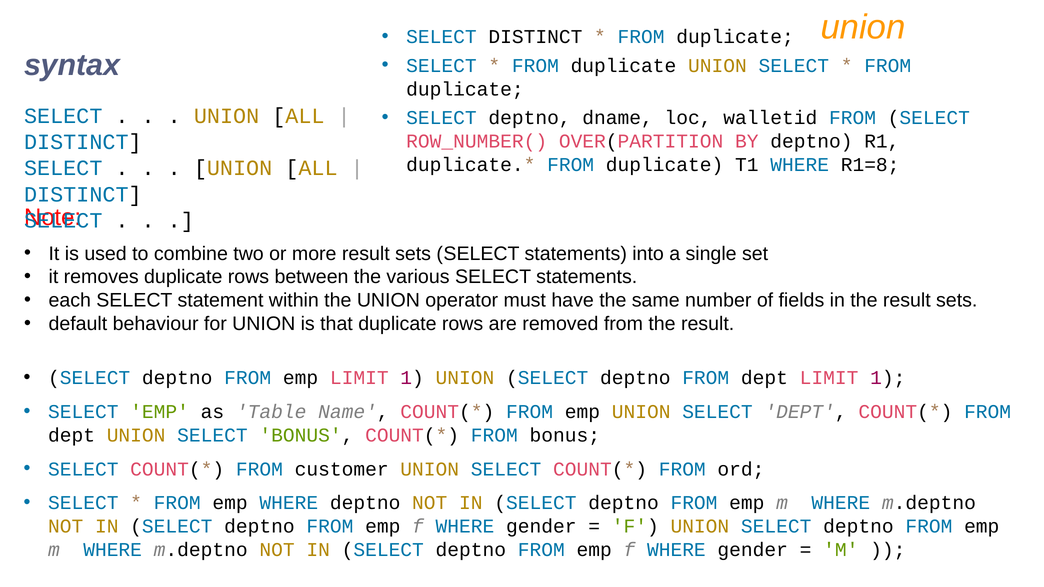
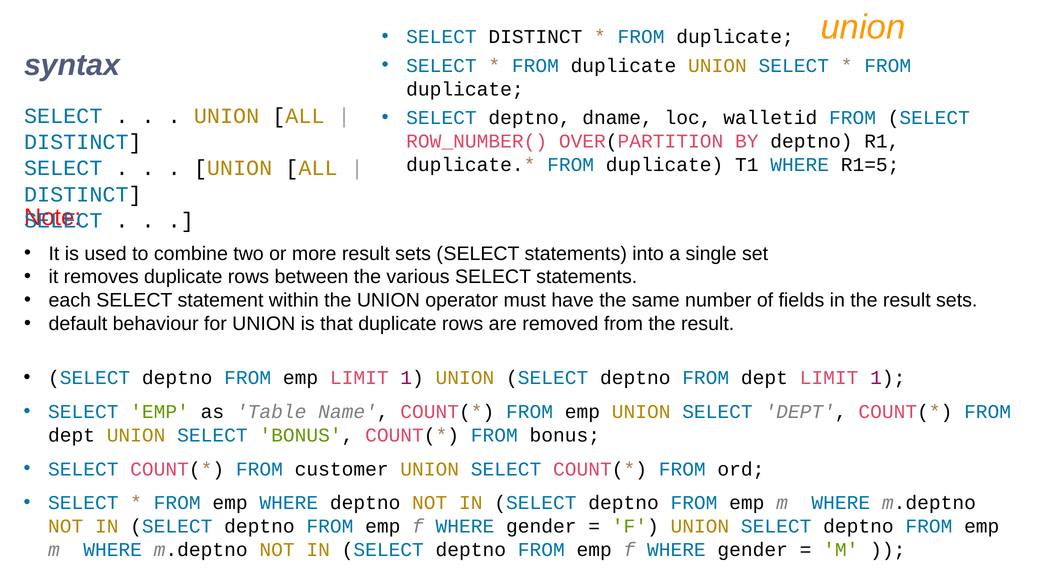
R1=8: R1=8 -> R1=5
